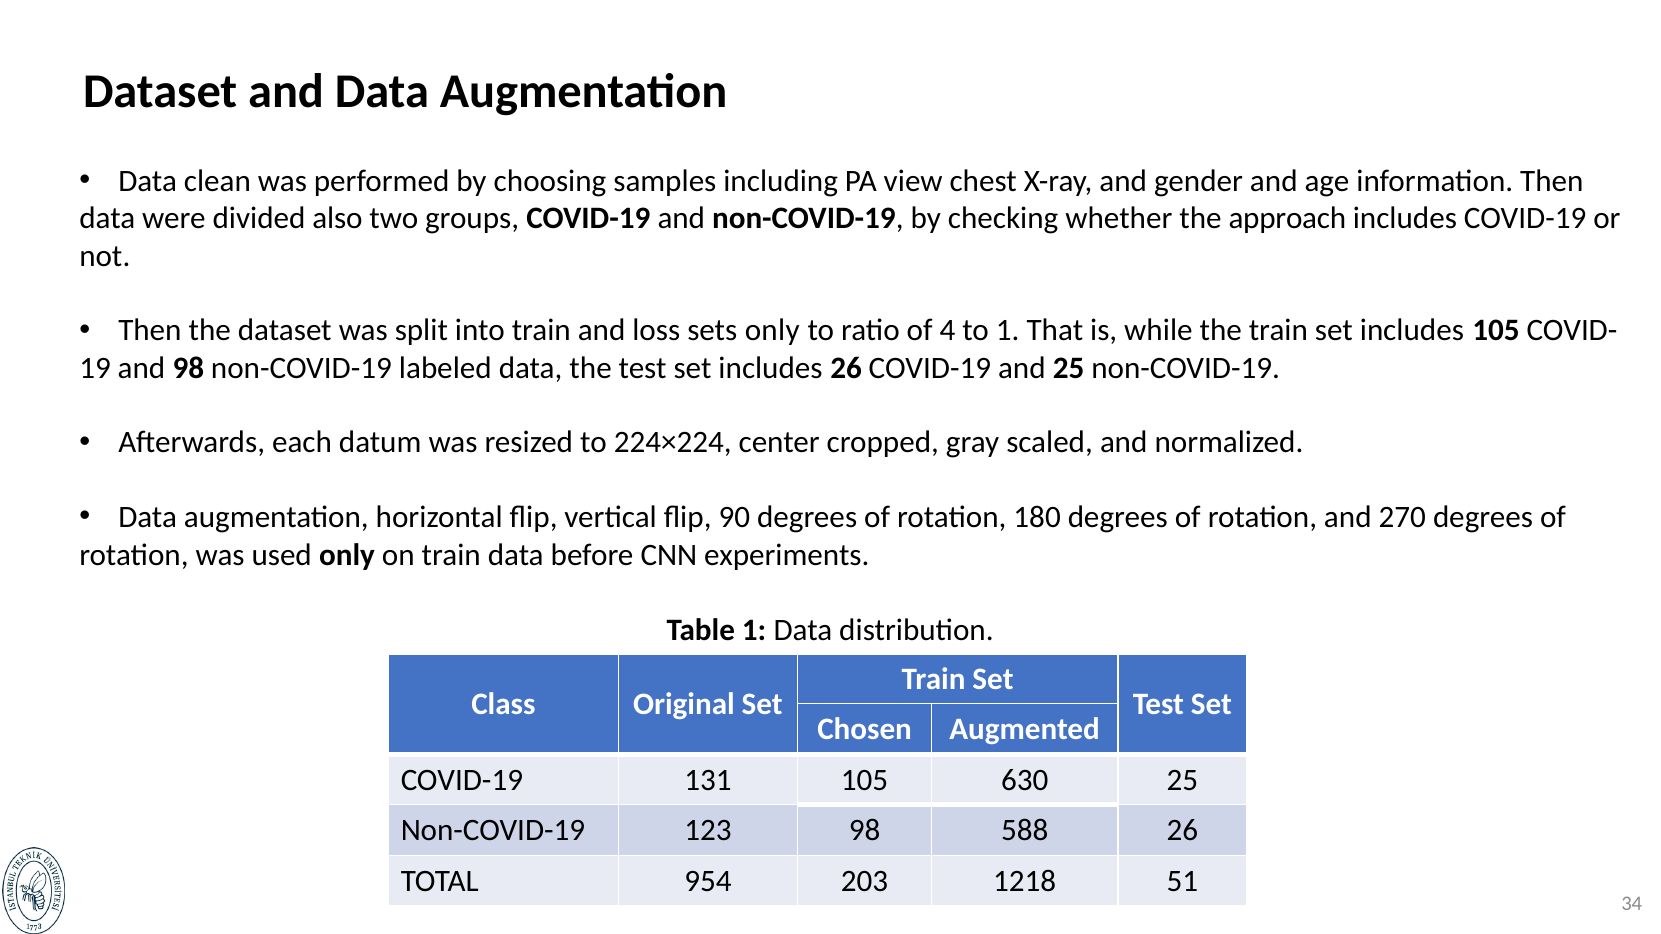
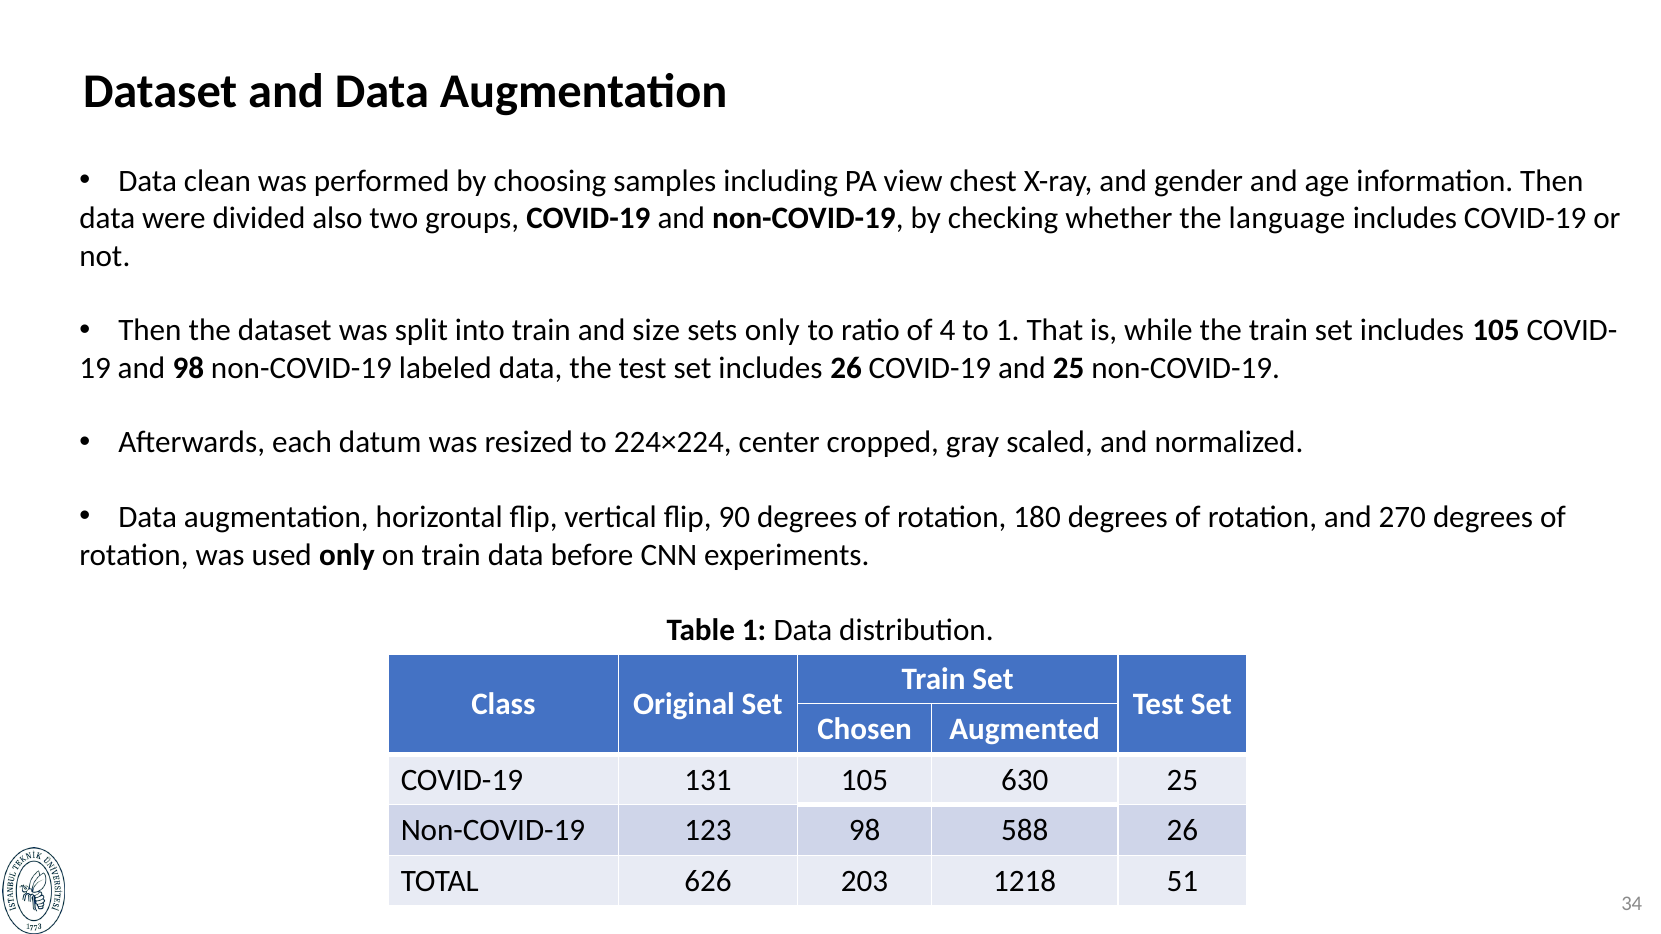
approach: approach -> language
loss: loss -> size
954: 954 -> 626
